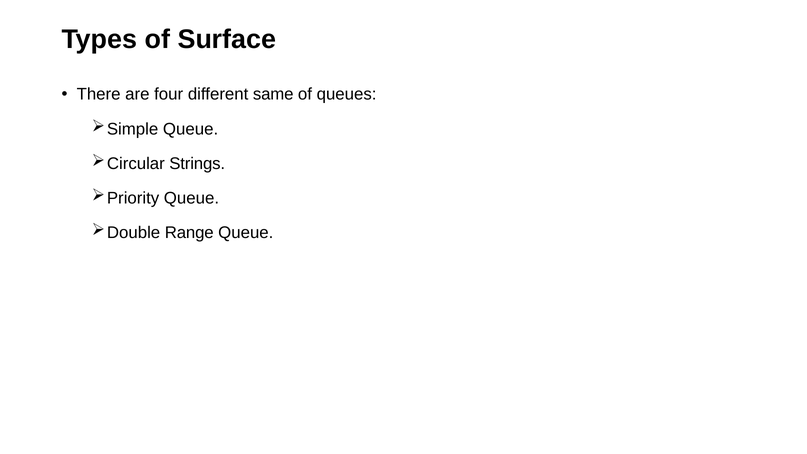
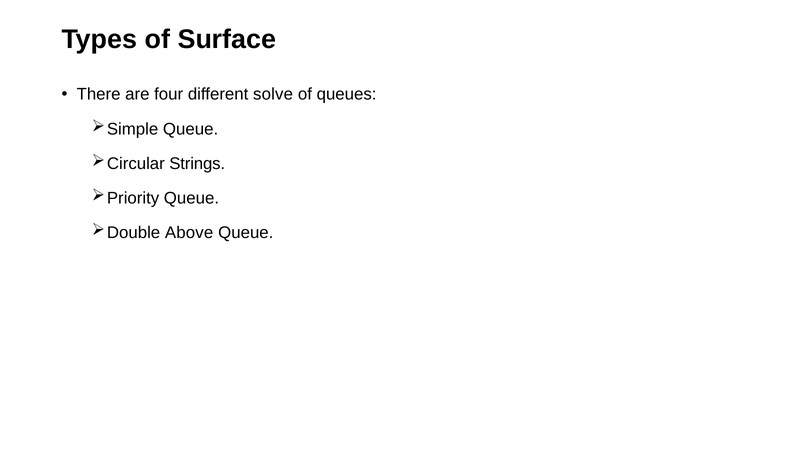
same: same -> solve
Range: Range -> Above
